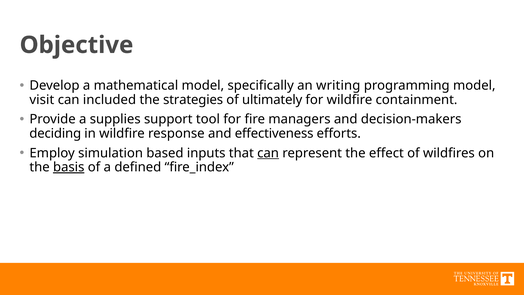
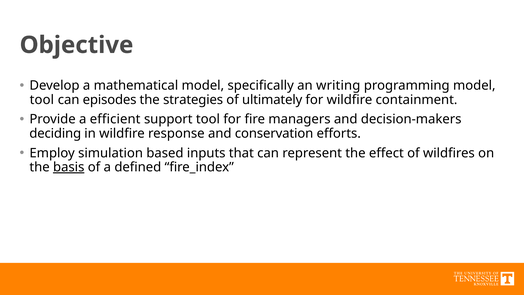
visit at (42, 100): visit -> tool
included: included -> episodes
supplies: supplies -> efficient
effectiveness: effectiveness -> conservation
can at (268, 153) underline: present -> none
